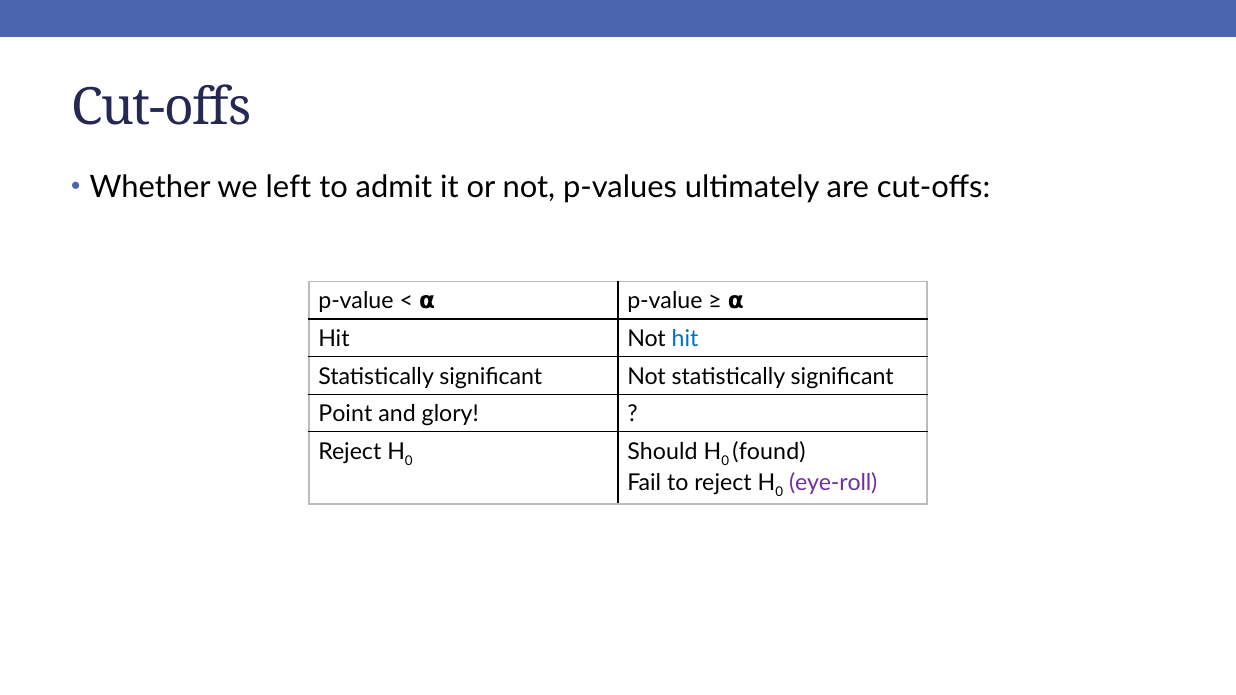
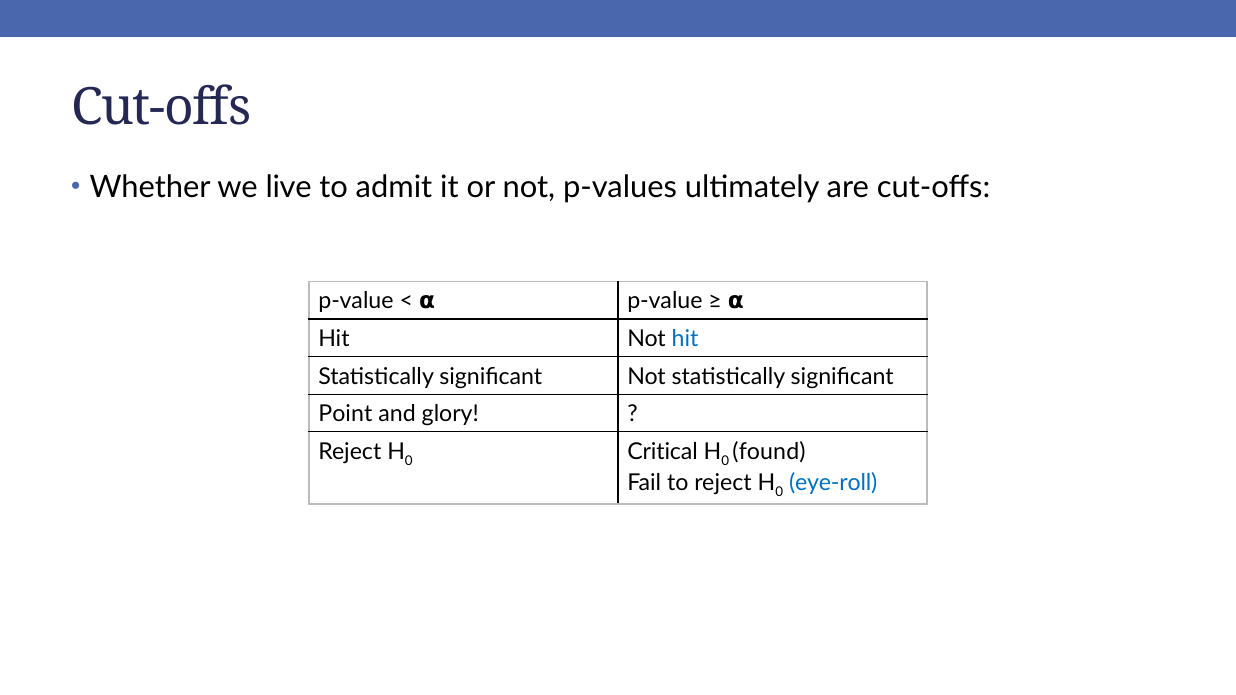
left: left -> live
Should: Should -> Critical
eye-roll colour: purple -> blue
